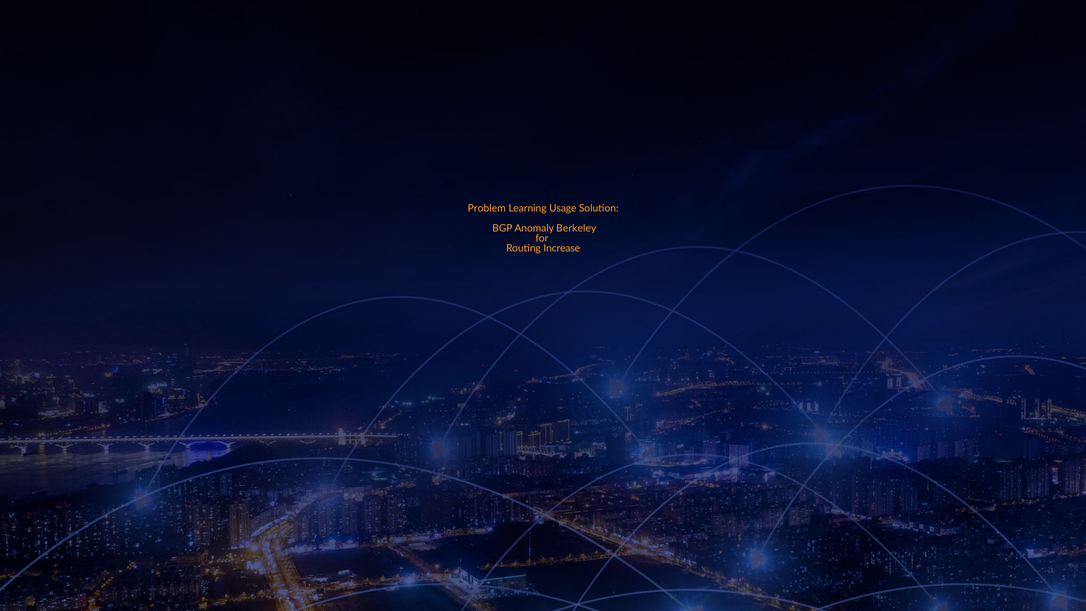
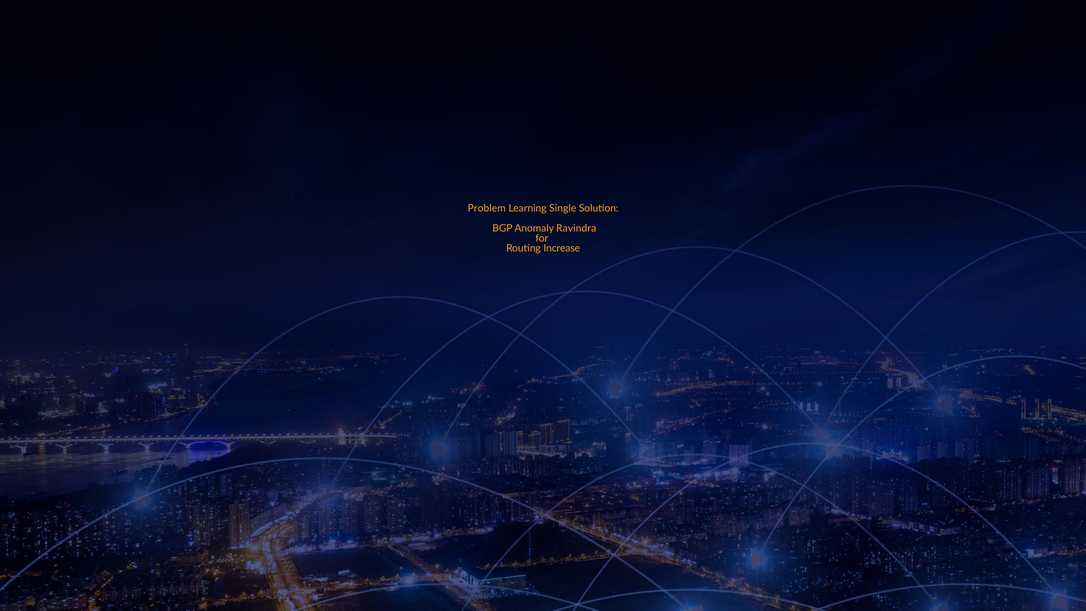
Usage: Usage -> Single
Berkeley: Berkeley -> Ravindra
